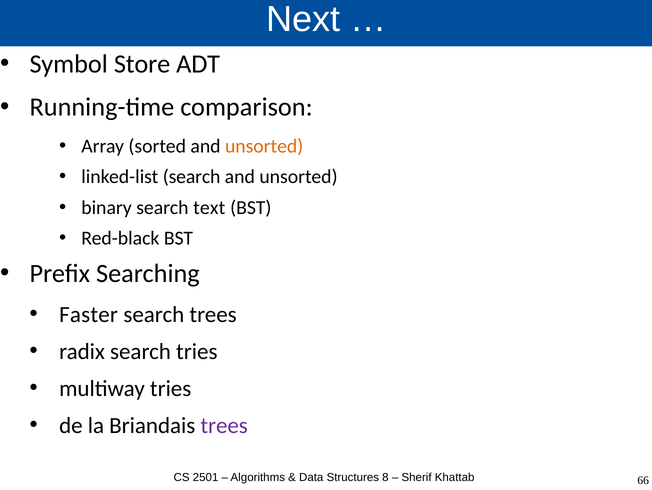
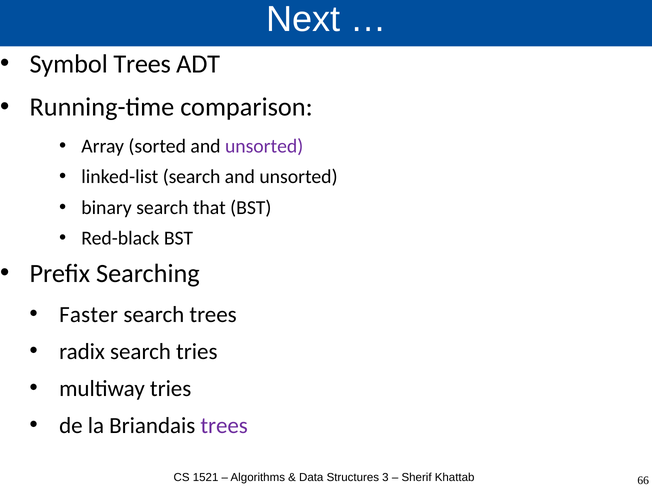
Symbol Store: Store -> Trees
unsorted at (264, 146) colour: orange -> purple
text: text -> that
2501: 2501 -> 1521
8: 8 -> 3
